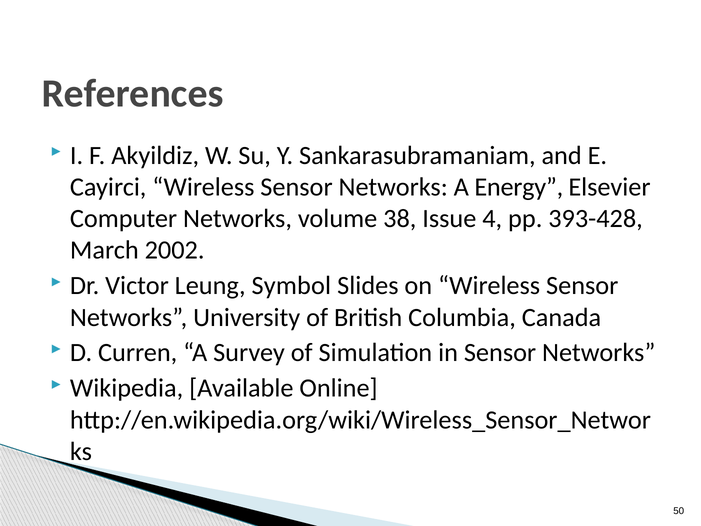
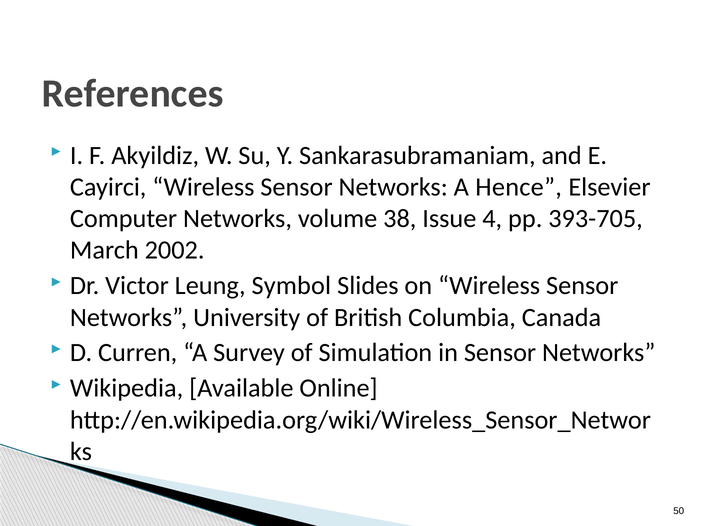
Energy: Energy -> Hence
393-428: 393-428 -> 393-705
